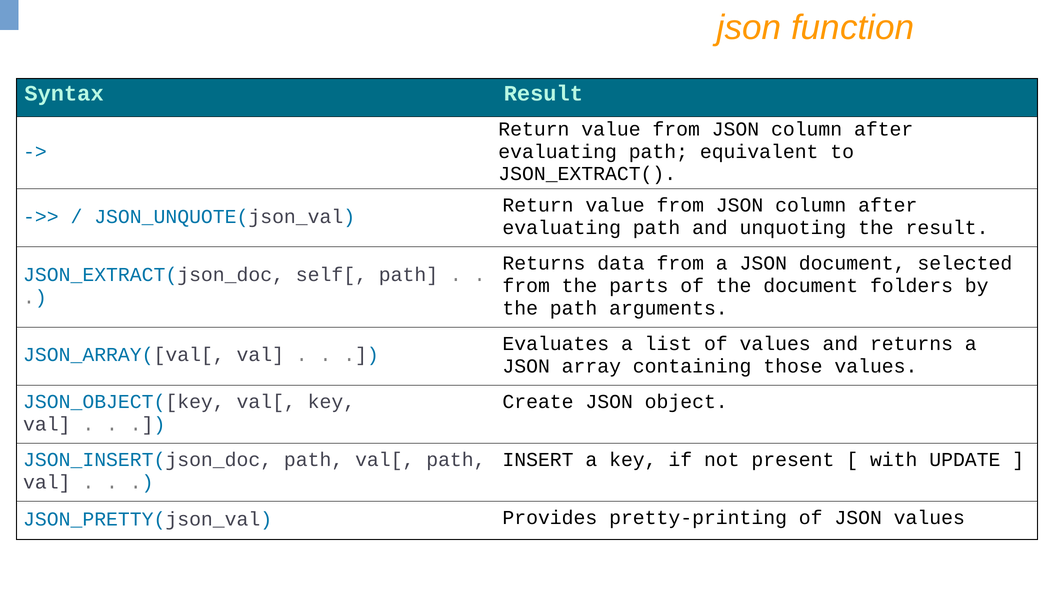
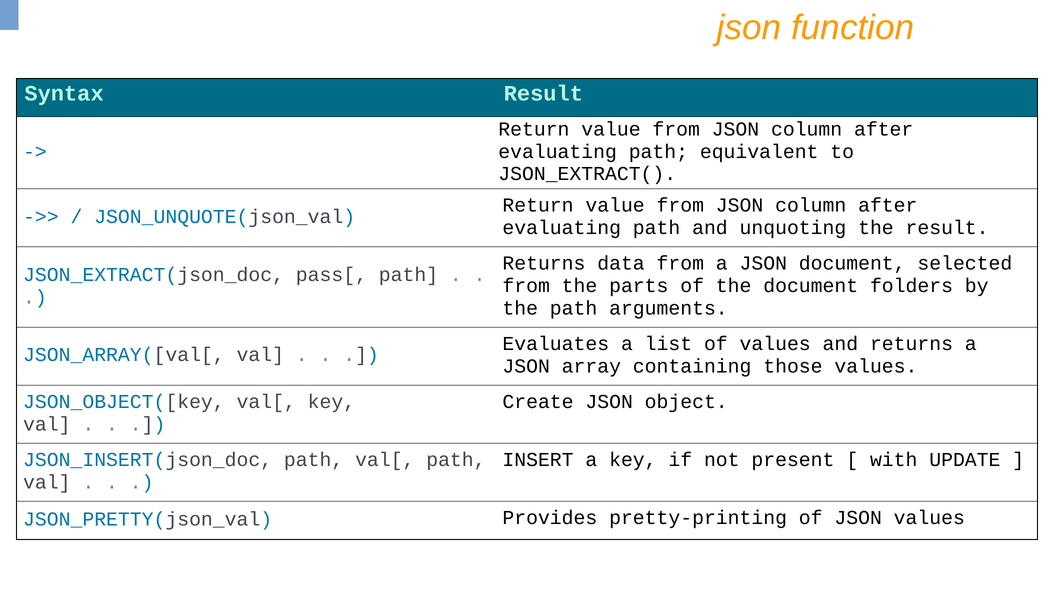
self[: self[ -> pass[
